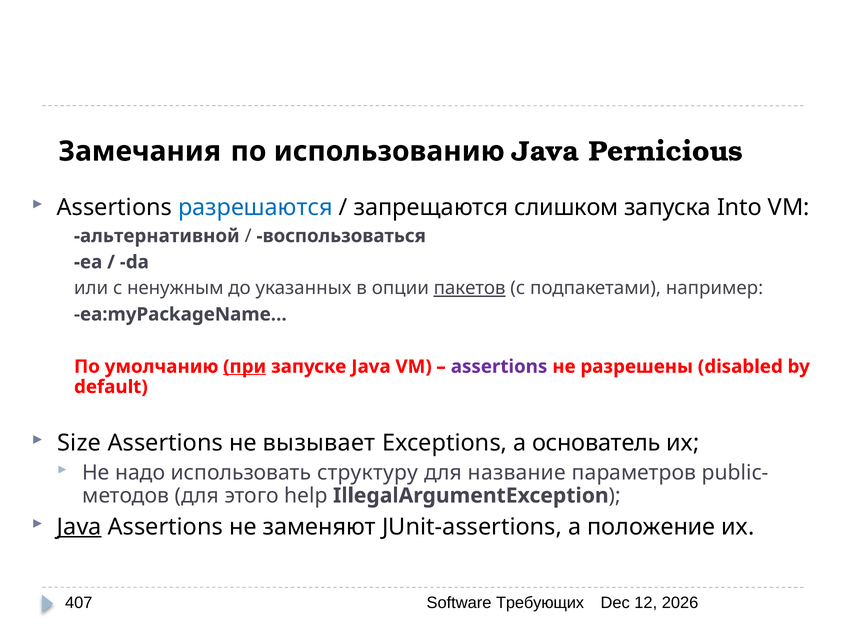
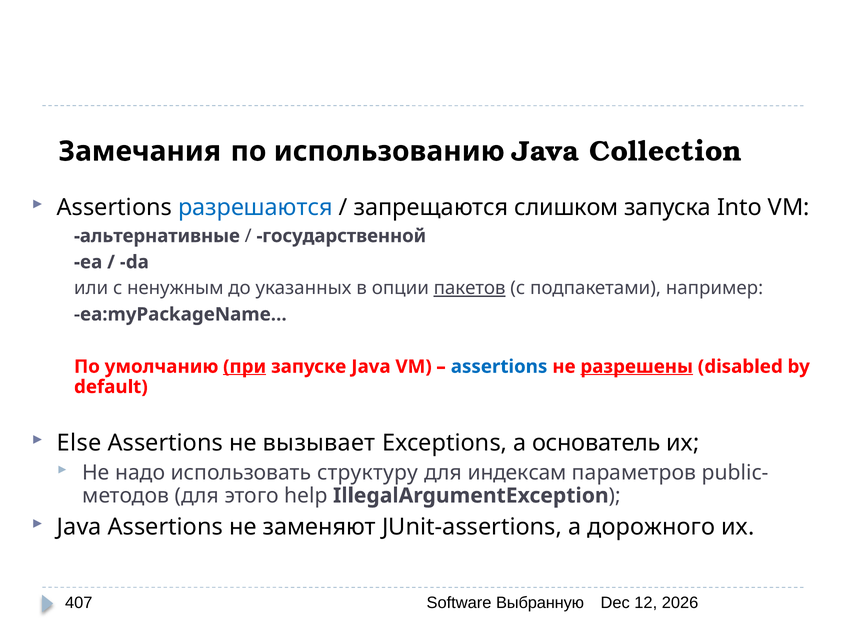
Pernicious: Pernicious -> Collection
альтернативной: альтернативной -> альтернативные
воспользоваться: воспользоваться -> государственной
assertions at (499, 367) colour: purple -> blue
разрешены underline: none -> present
Size: Size -> Else
название: название -> индексам
Java at (79, 527) underline: present -> none
положение: положение -> дорожного
Требующих: Требующих -> Выбранную
